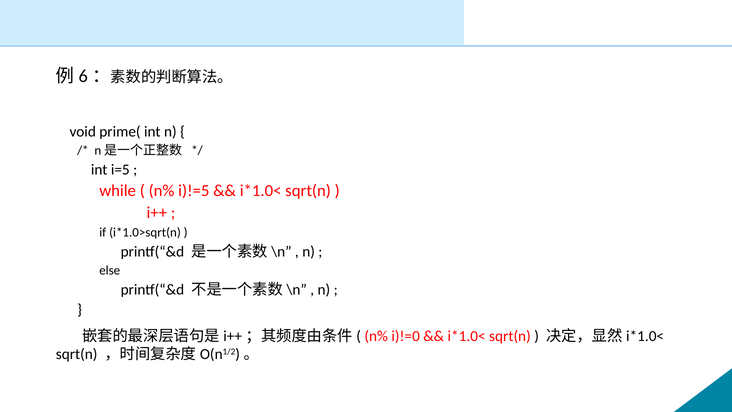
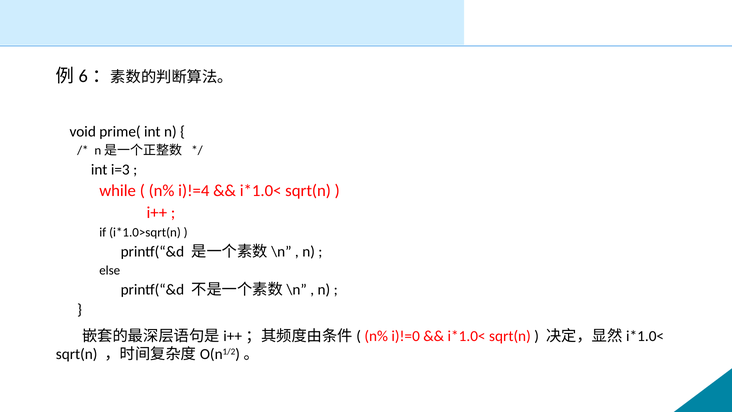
i=5: i=5 -> i=3
i)!=5: i)!=5 -> i)!=4
